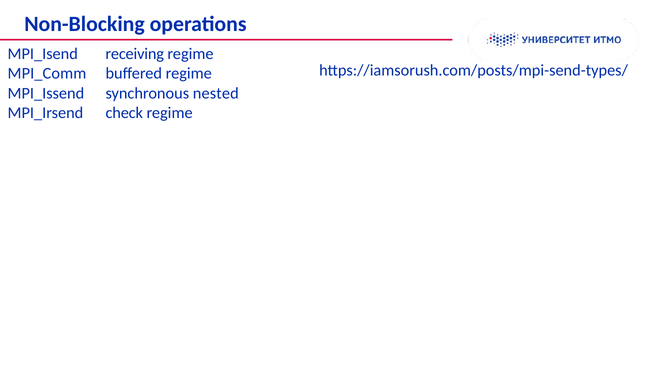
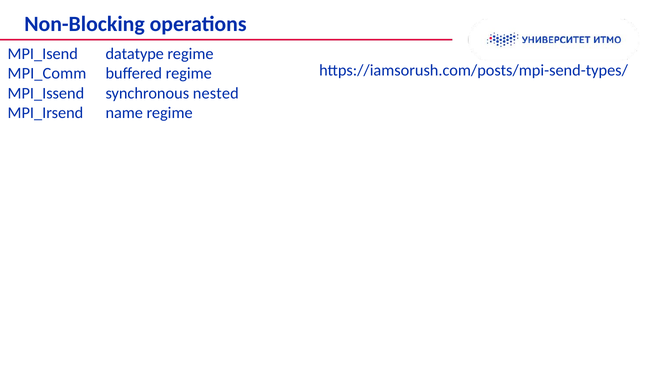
receiving: receiving -> datatype
check: check -> name
